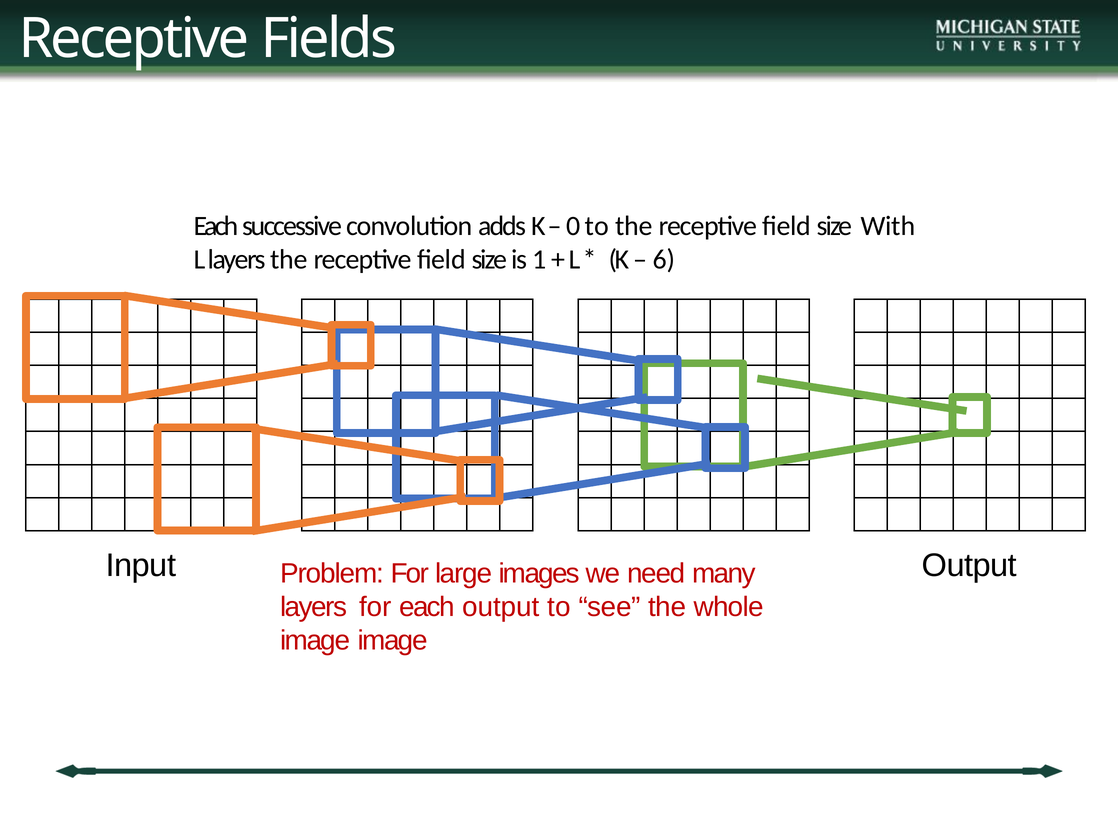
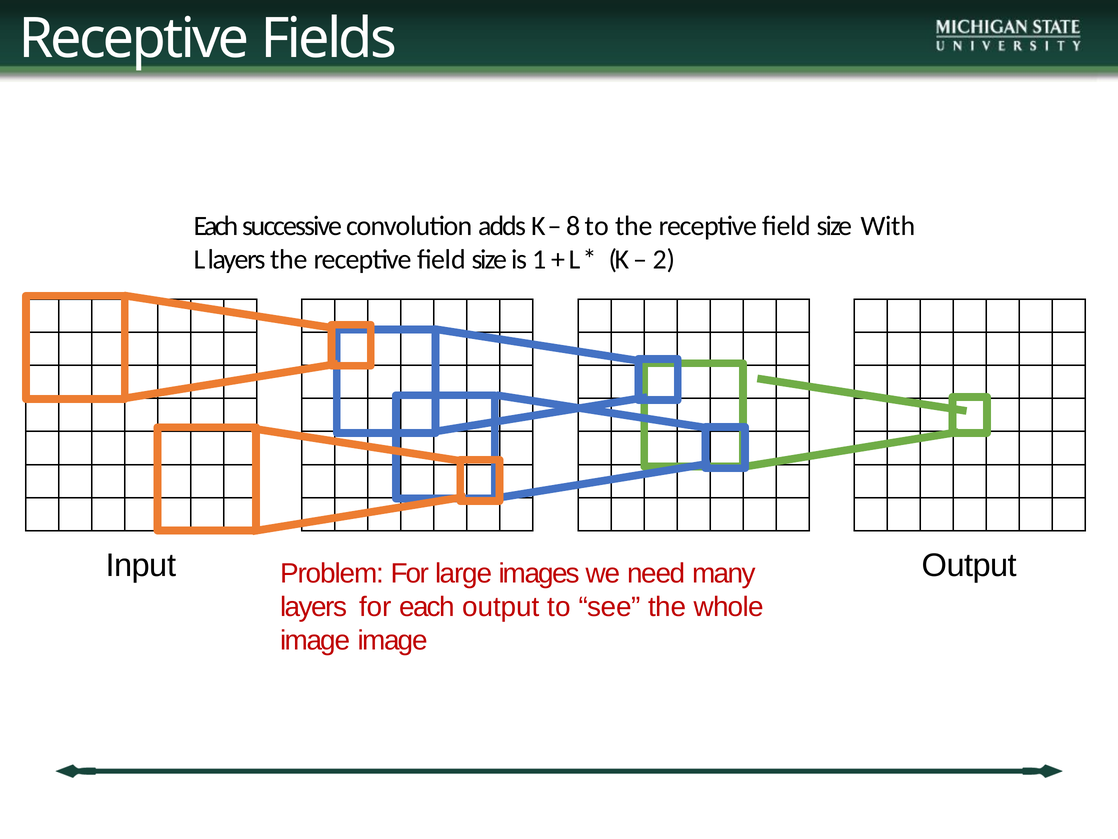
0: 0 -> 8
6: 6 -> 2
